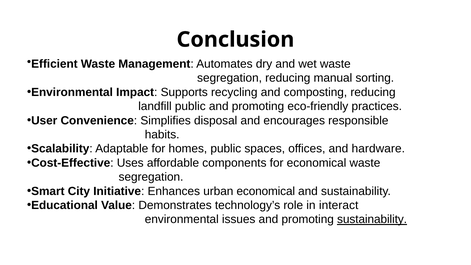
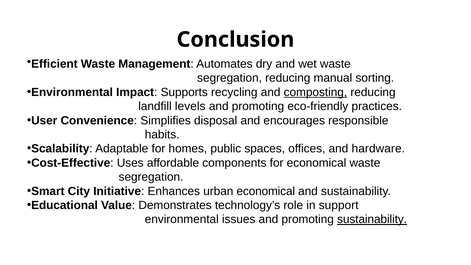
composting underline: none -> present
landfill public: public -> levels
interact: interact -> support
